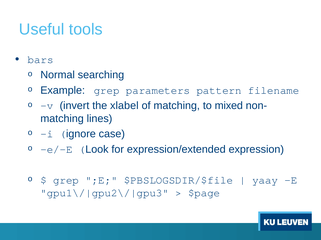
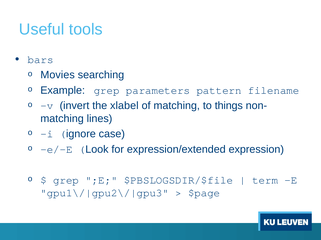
Normal: Normal -> Movies
mixed: mixed -> things
yaay: yaay -> term
